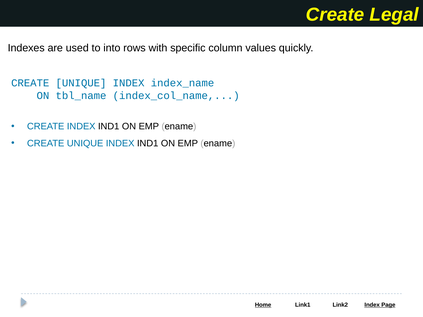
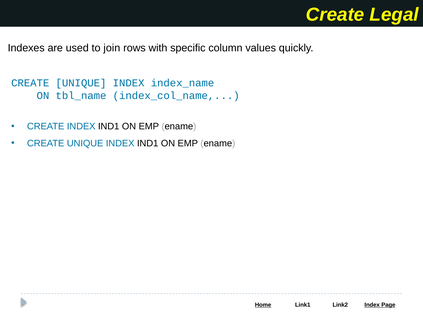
into: into -> join
